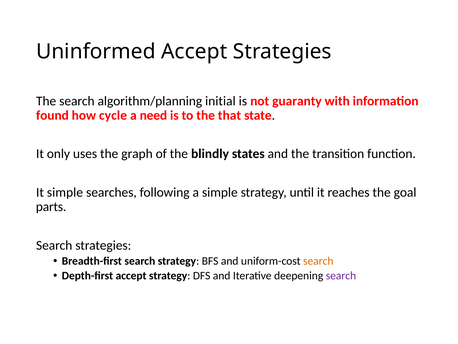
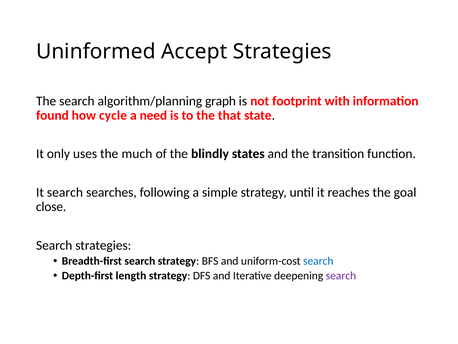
initial: initial -> graph
guaranty: guaranty -> footprint
graph: graph -> much
It simple: simple -> search
parts: parts -> close
search at (318, 261) colour: orange -> blue
Depth-first accept: accept -> length
